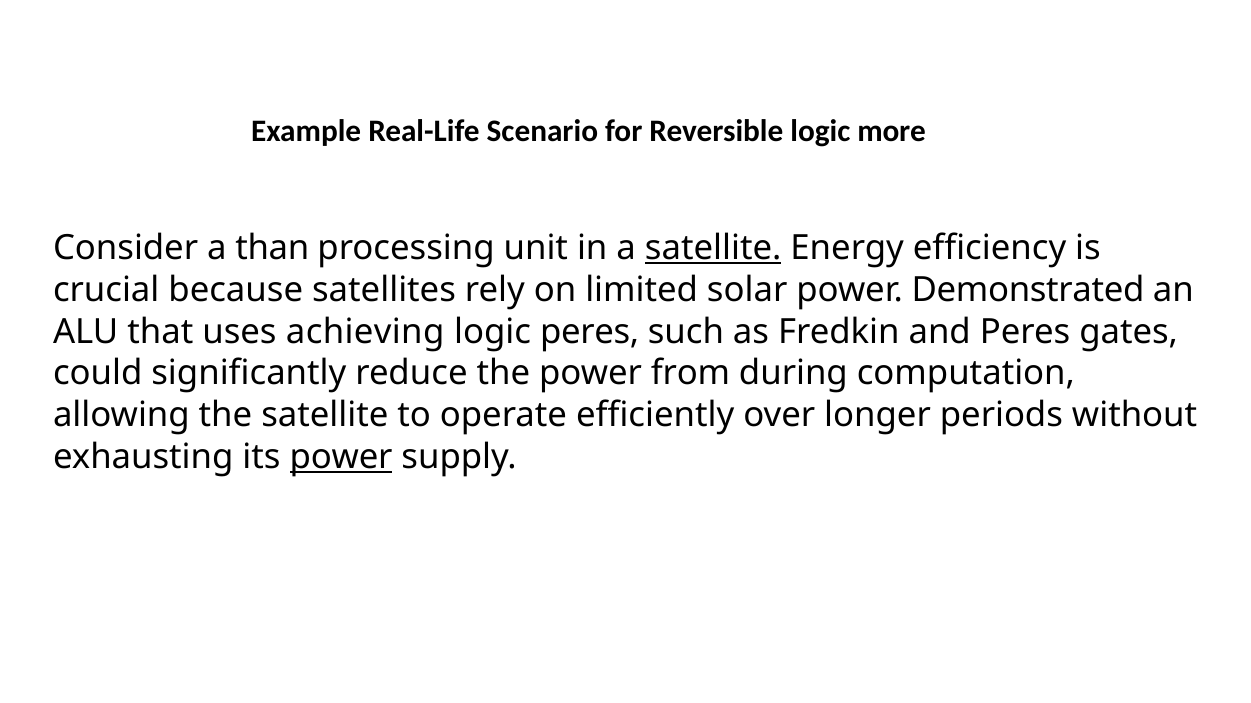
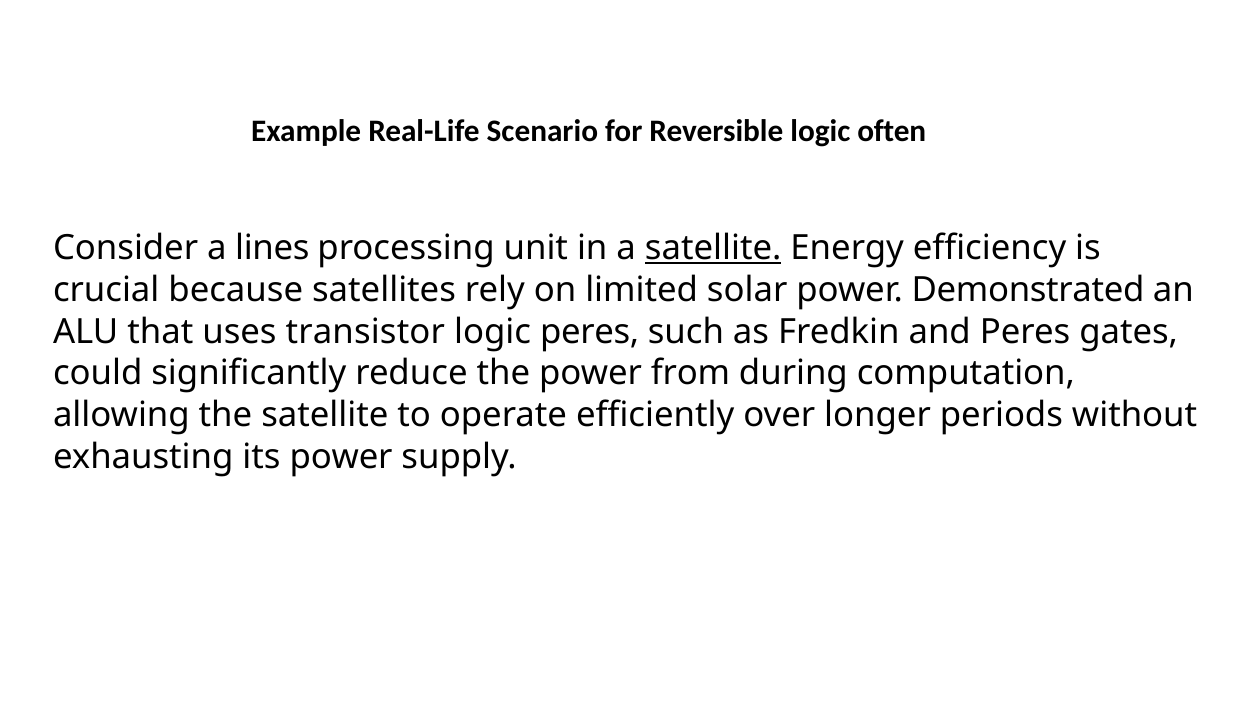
more: more -> often
than: than -> lines
achieving: achieving -> transistor
power at (341, 457) underline: present -> none
